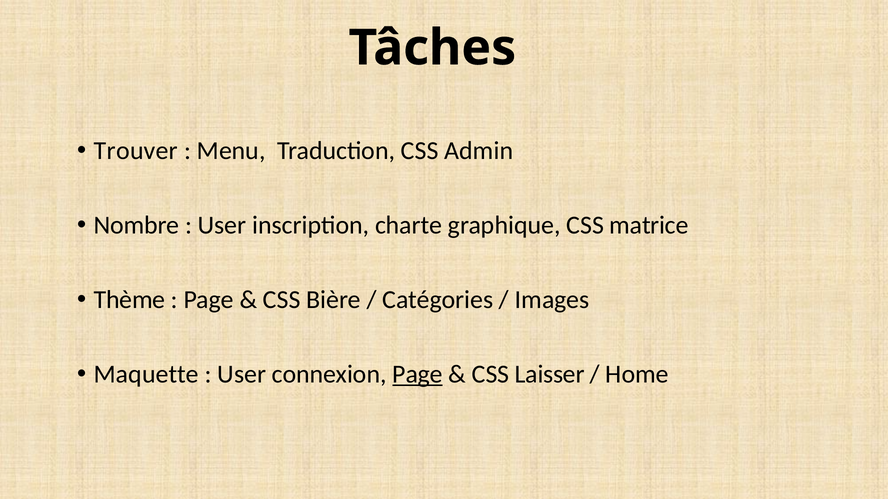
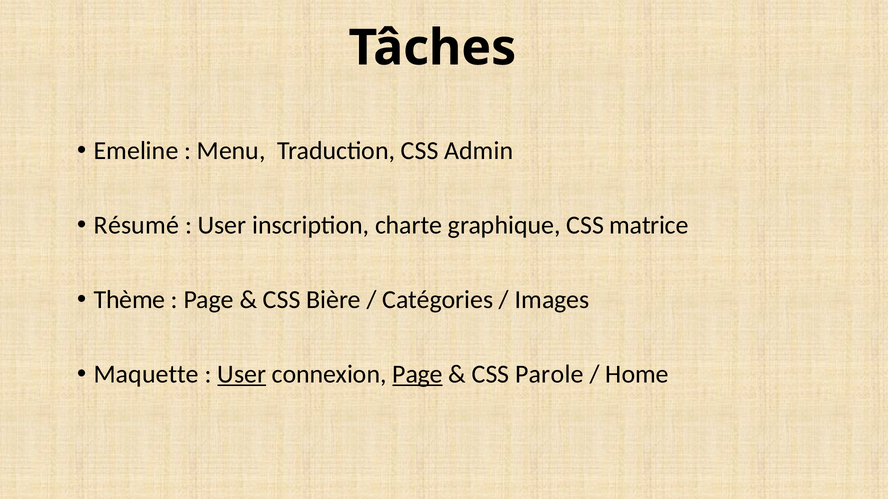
Trouver: Trouver -> Emeline
Nombre: Nombre -> Résumé
User at (242, 374) underline: none -> present
Laisser: Laisser -> Parole
